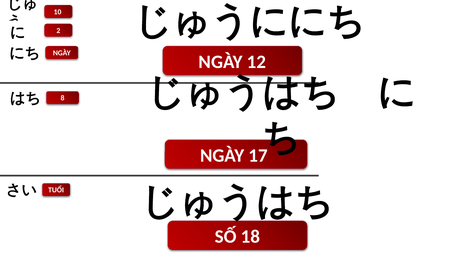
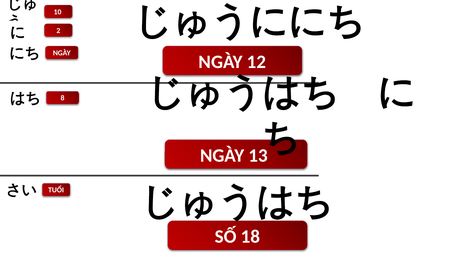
17: 17 -> 13
